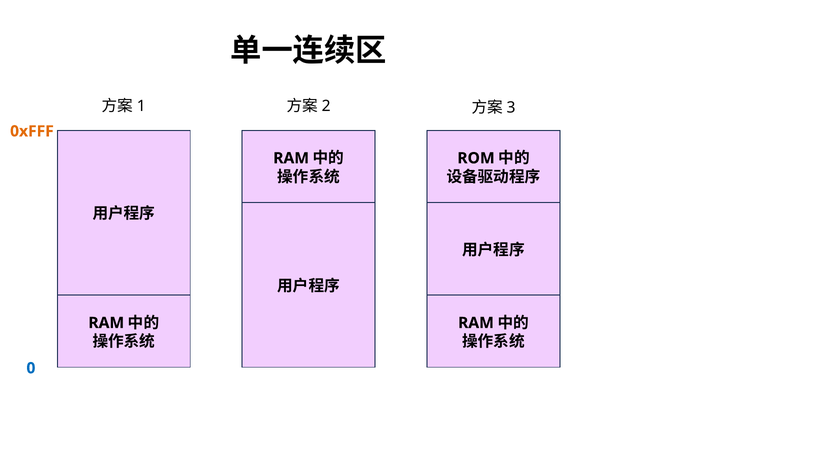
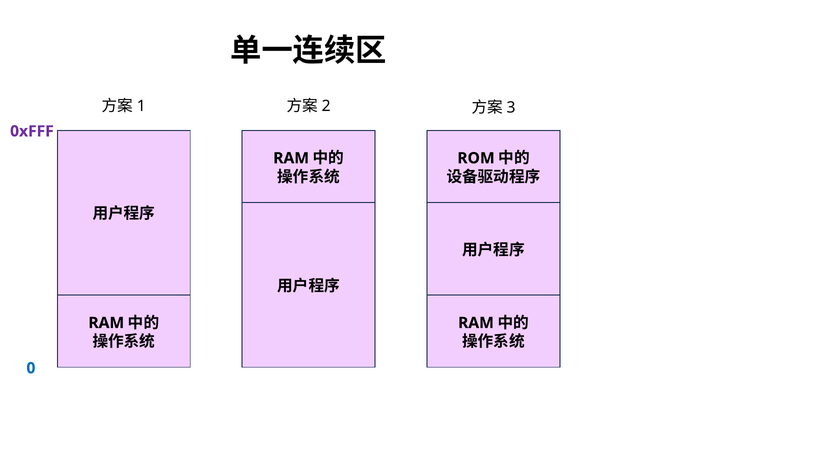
0xFFF colour: orange -> purple
